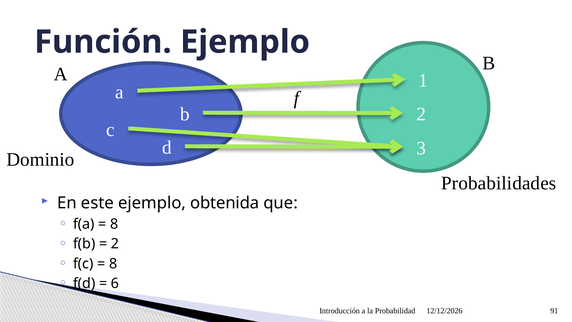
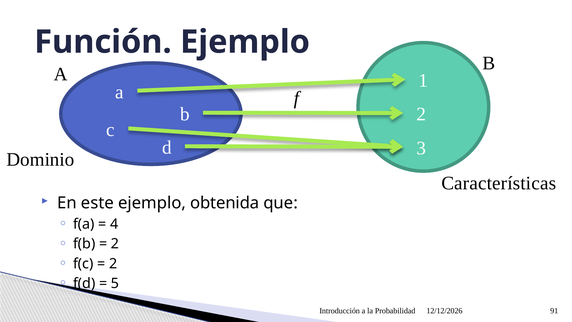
Probabilidades: Probabilidades -> Características
8 at (114, 224): 8 -> 4
8 at (113, 263): 8 -> 2
6: 6 -> 5
